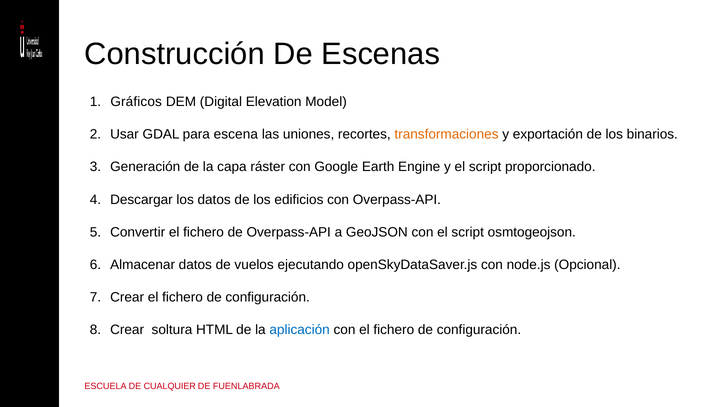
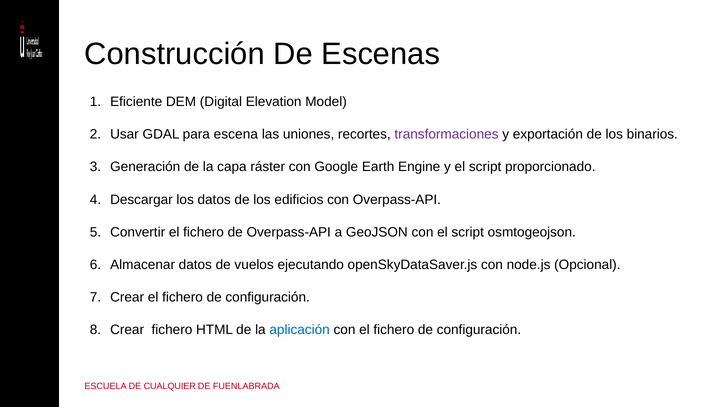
Gráficos: Gráficos -> Eficiente
transformaciones colour: orange -> purple
Crear soltura: soltura -> fichero
